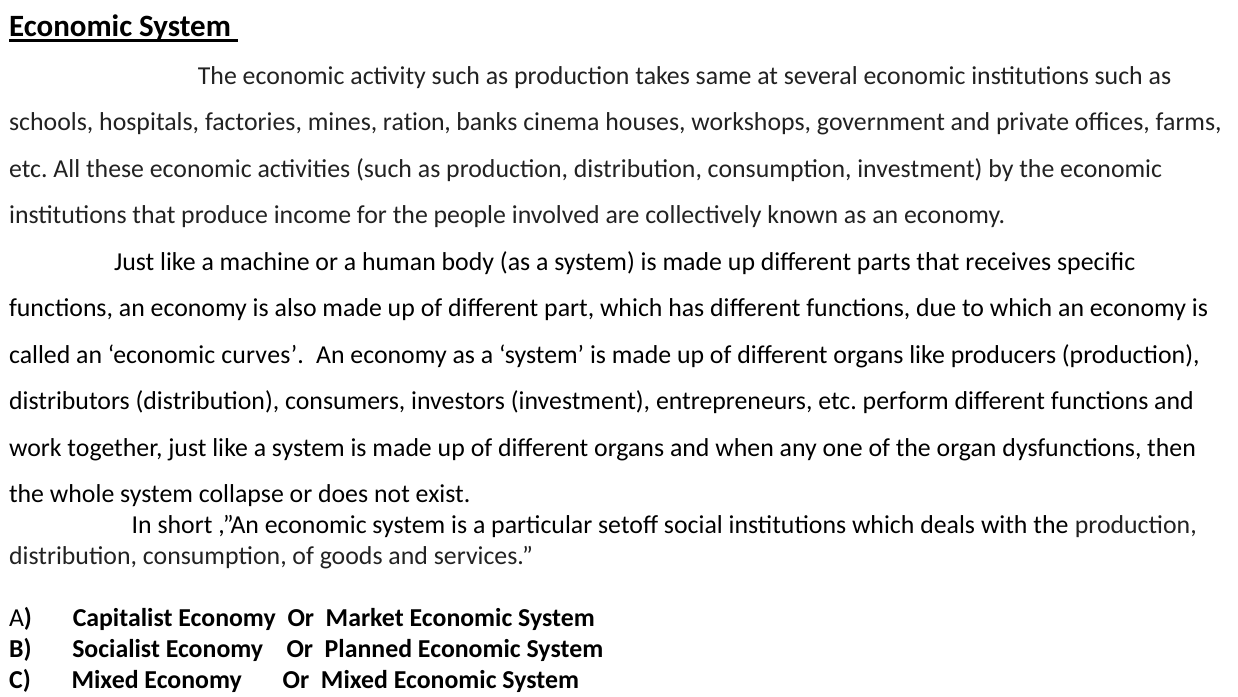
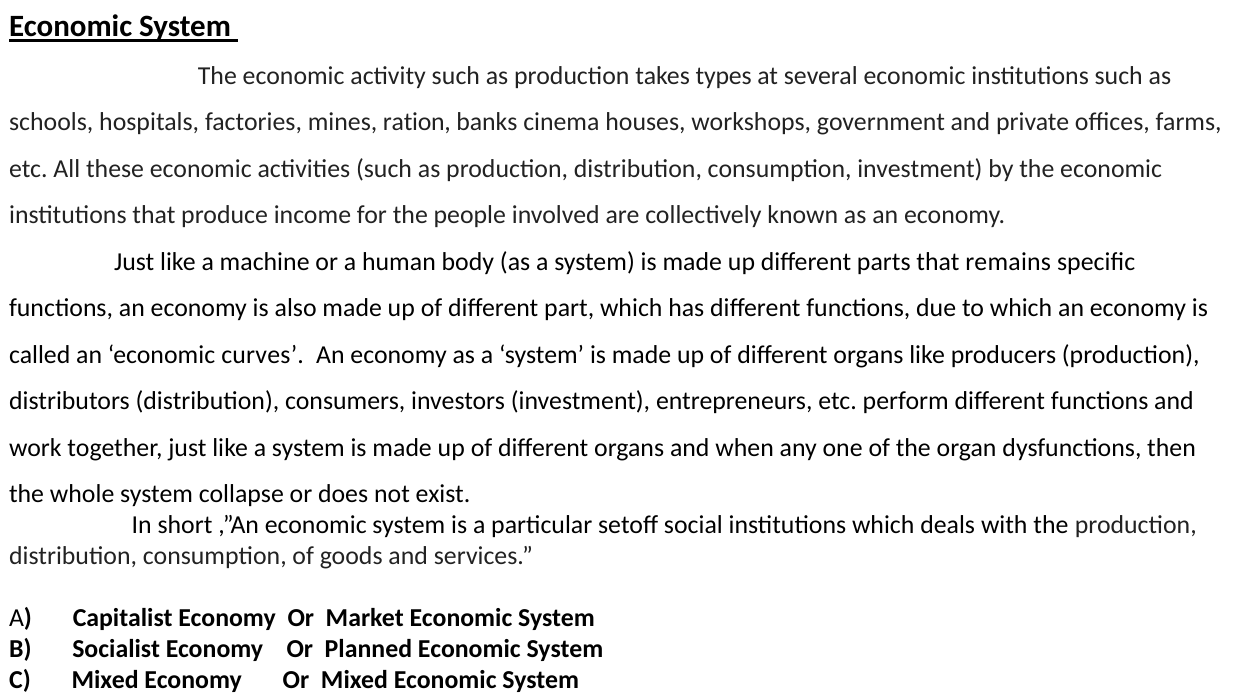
same: same -> types
receives: receives -> remains
